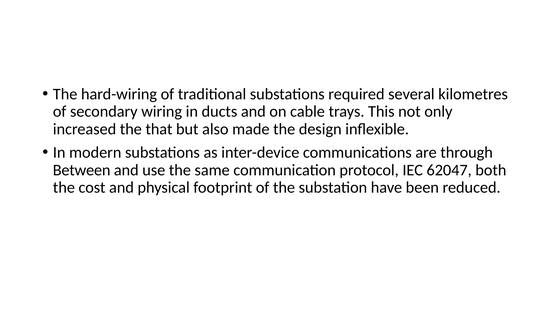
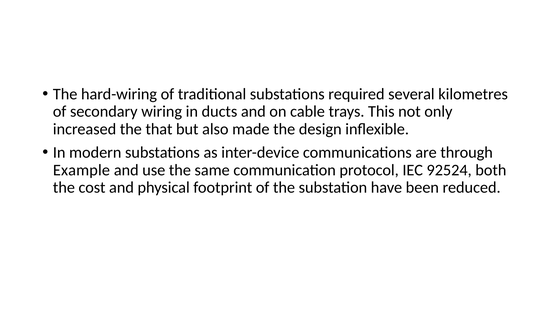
Between: Between -> Example
62047: 62047 -> 92524
